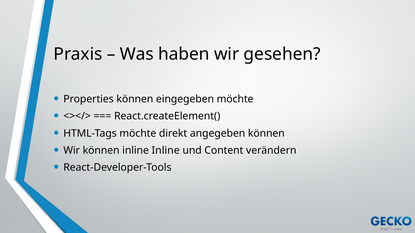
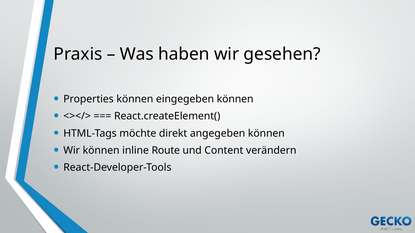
eingegeben möchte: möchte -> können
inline Inline: Inline -> Route
